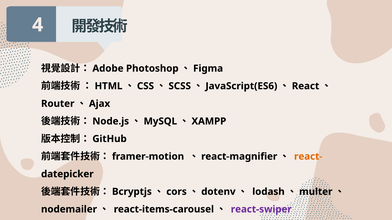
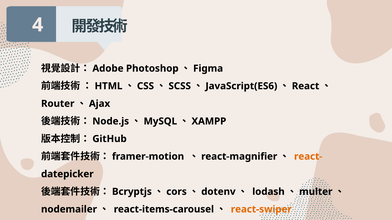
react-swiper colour: purple -> orange
